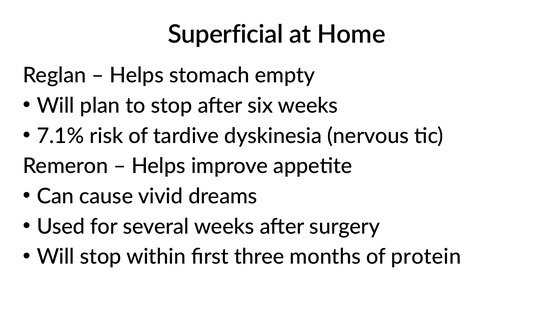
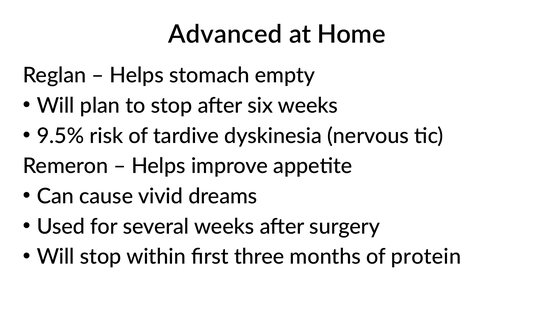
Superficial: Superficial -> Advanced
7.1%: 7.1% -> 9.5%
